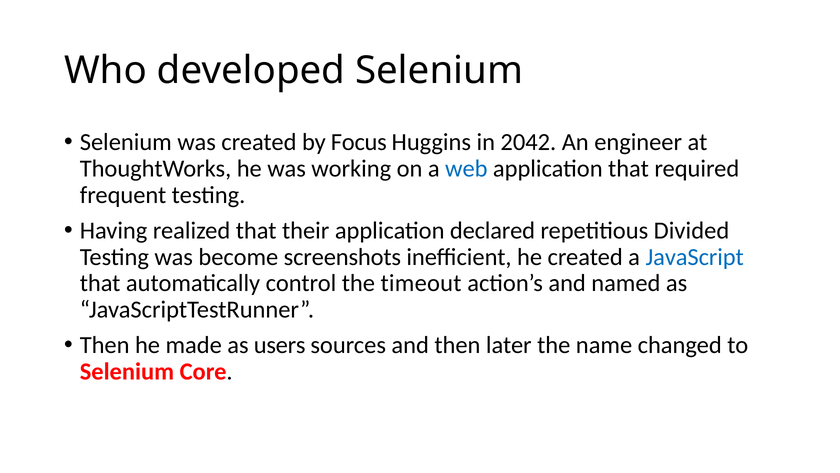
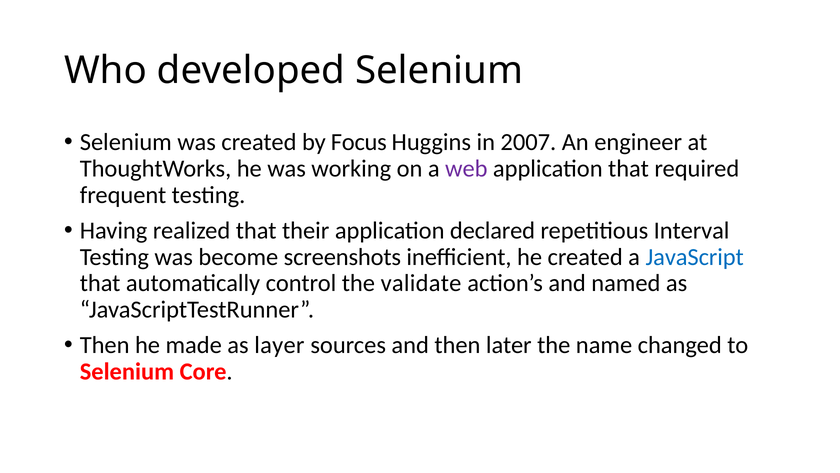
2042: 2042 -> 2007
web colour: blue -> purple
Divided: Divided -> Interval
timeout: timeout -> validate
users: users -> layer
